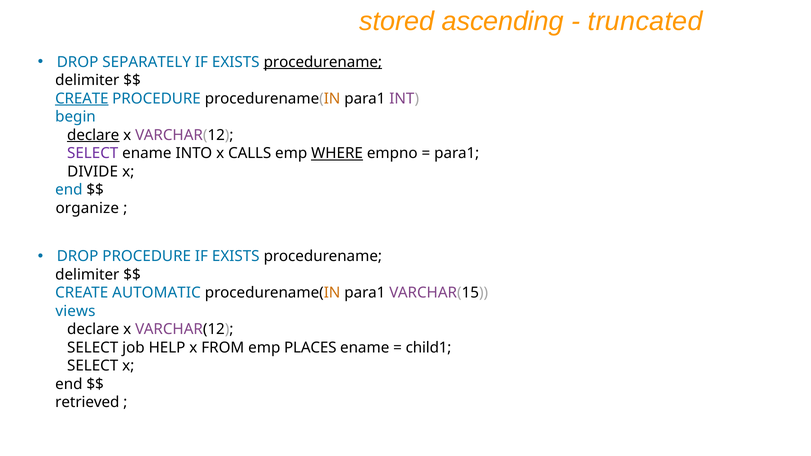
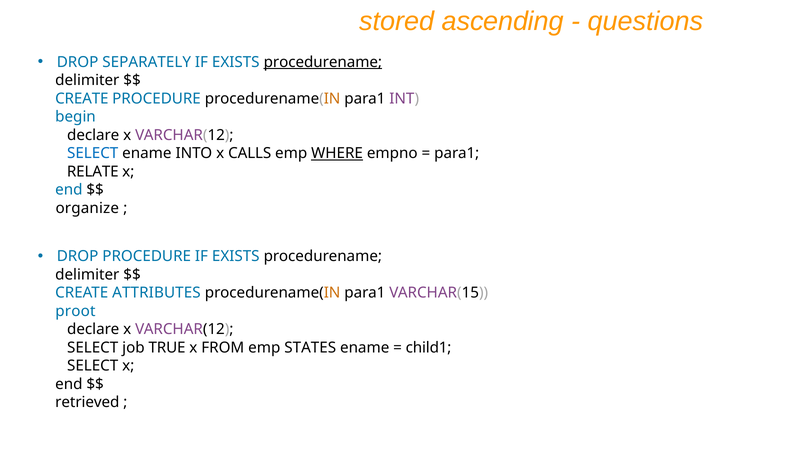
truncated: truncated -> questions
CREATE at (82, 99) underline: present -> none
declare at (93, 135) underline: present -> none
SELECT at (93, 153) colour: purple -> blue
DIVIDE: DIVIDE -> RELATE
AUTOMATIC: AUTOMATIC -> ATTRIBUTES
views: views -> proot
HELP: HELP -> TRUE
PLACES: PLACES -> STATES
